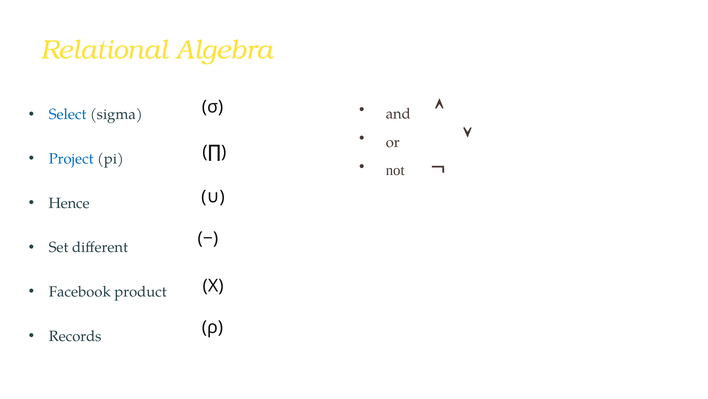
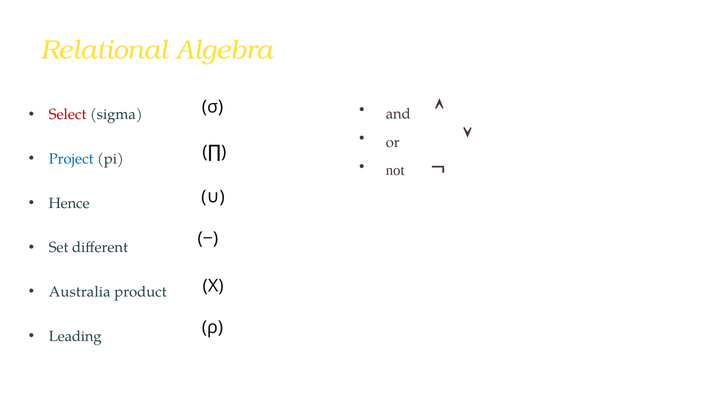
Select colour: blue -> red
Facebook: Facebook -> Australia
Records: Records -> Leading
